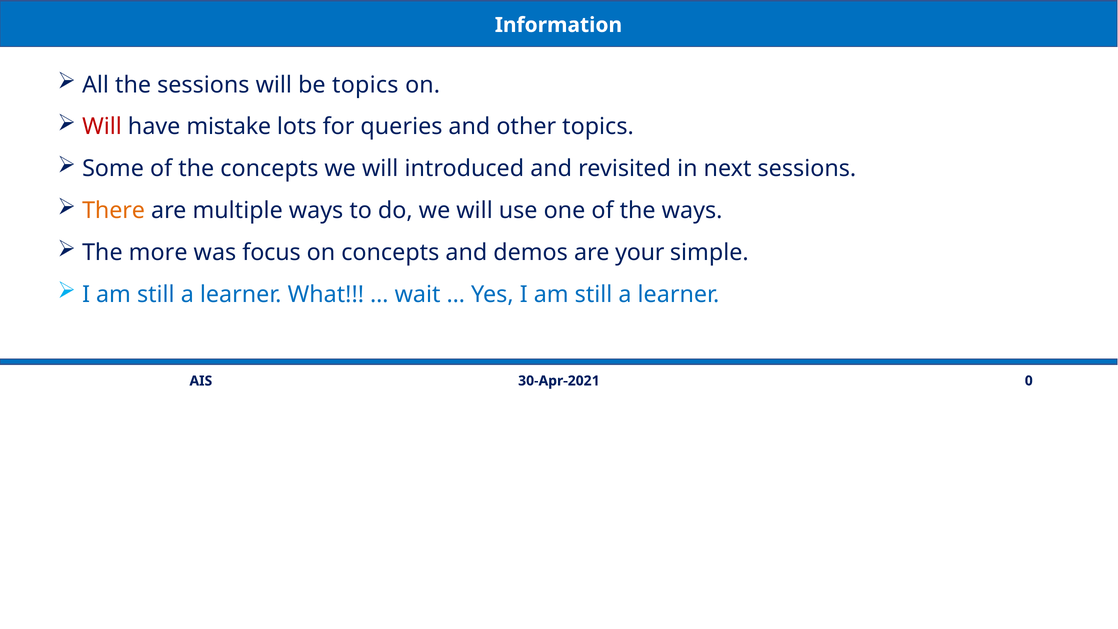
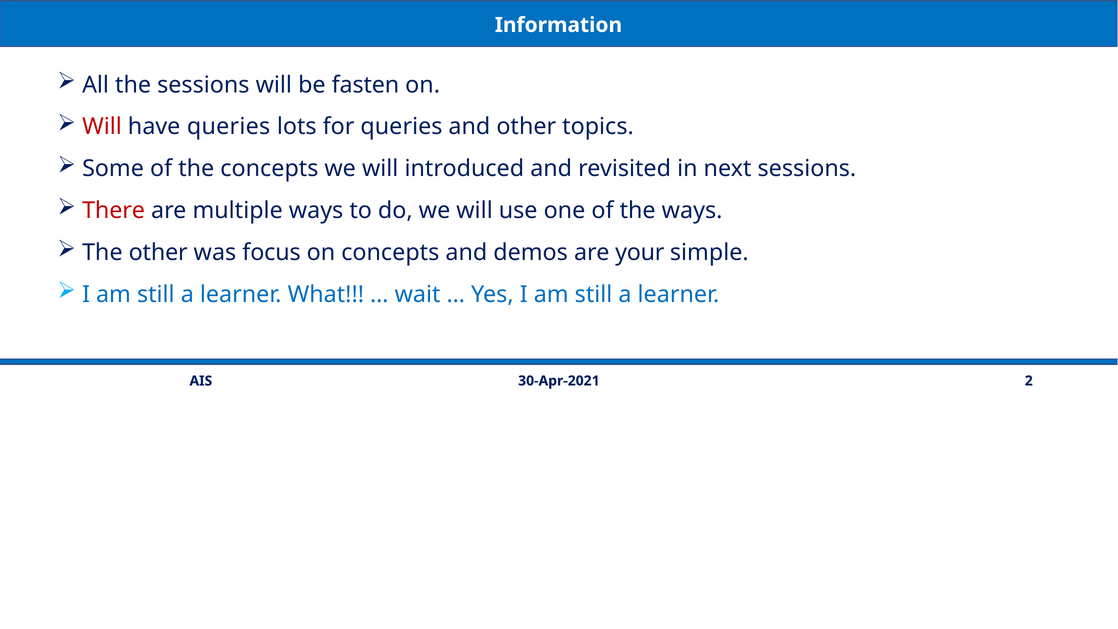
be topics: topics -> fasten
have mistake: mistake -> queries
There colour: orange -> red
The more: more -> other
0: 0 -> 2
